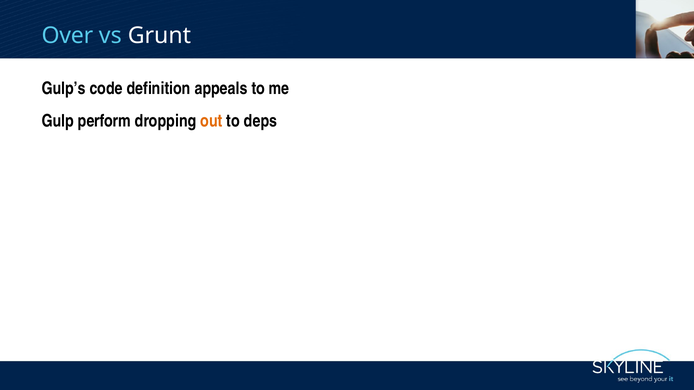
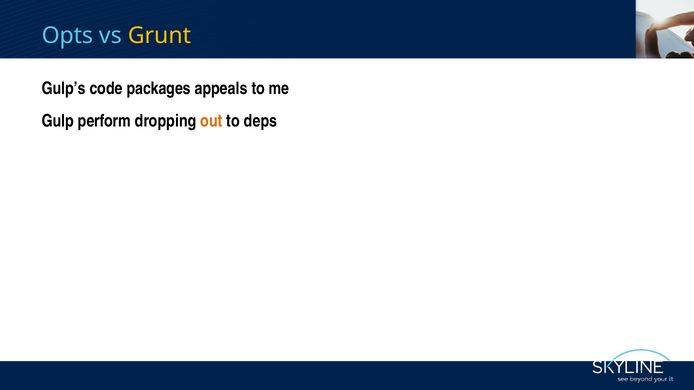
Over: Over -> Opts
Grunt colour: white -> yellow
definition: definition -> packages
